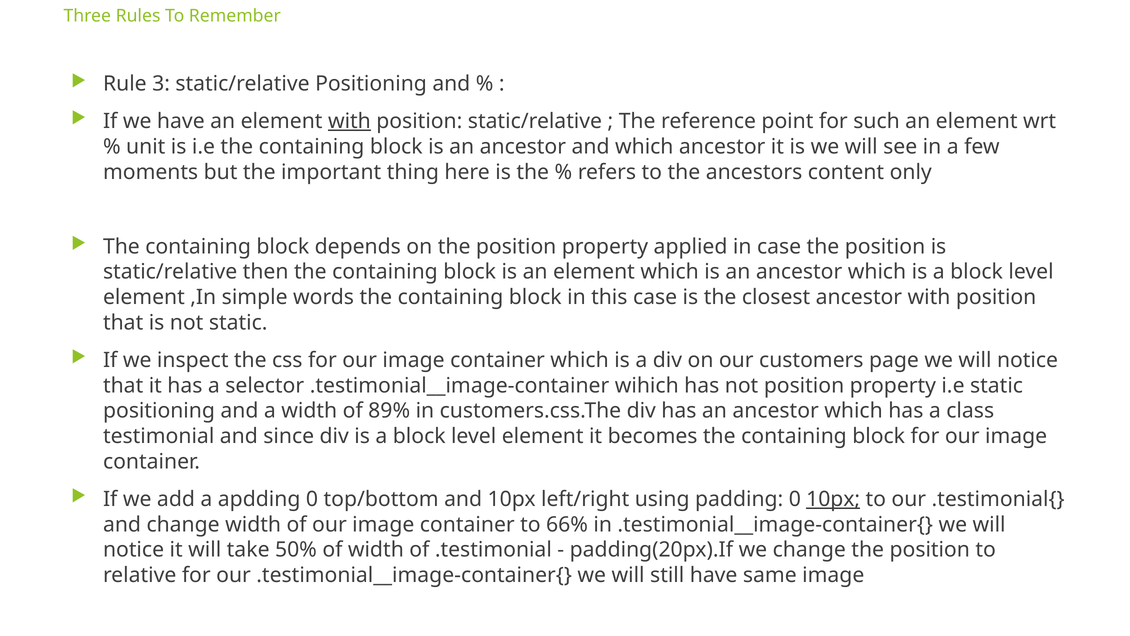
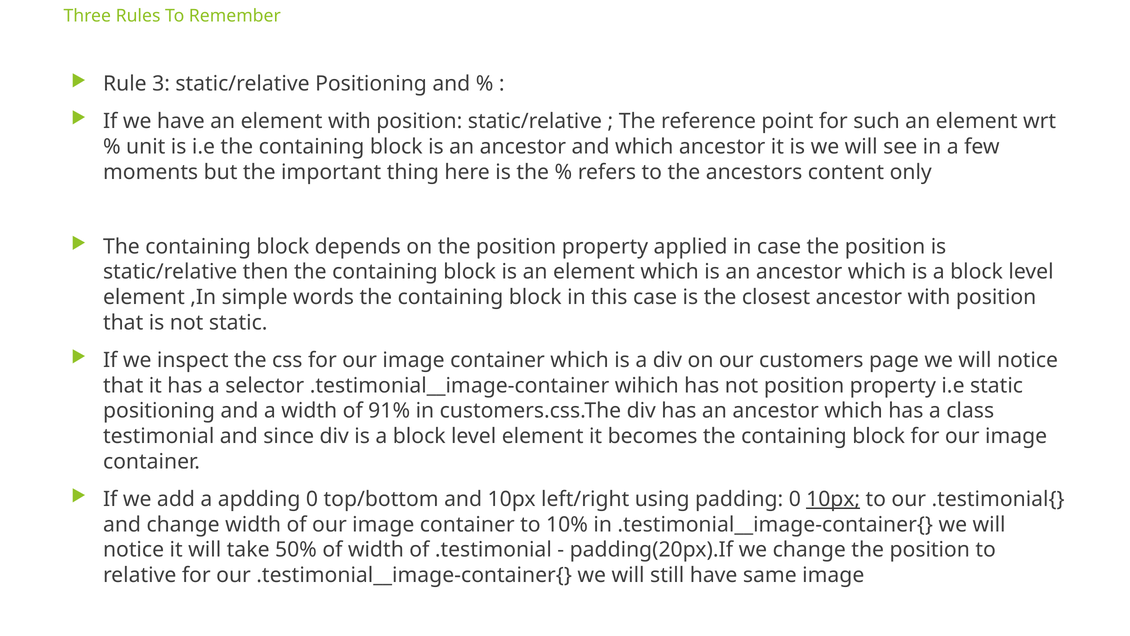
with at (349, 121) underline: present -> none
89%: 89% -> 91%
66%: 66% -> 10%
